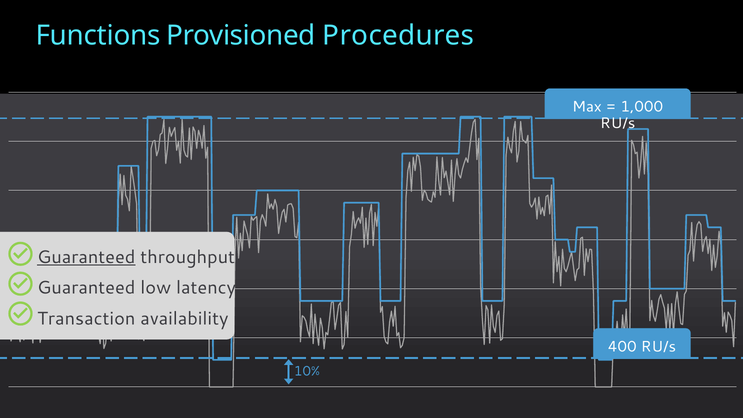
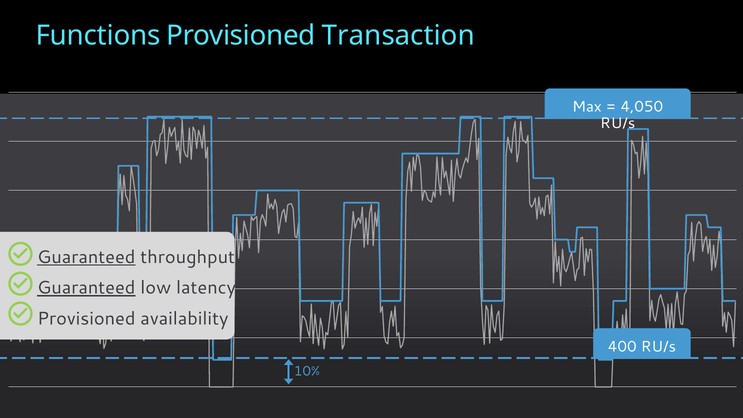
Procedures: Procedures -> Transaction
1,000: 1,000 -> 4,050
Guaranteed at (86, 288) underline: none -> present
Transaction at (86, 319): Transaction -> Provisioned
